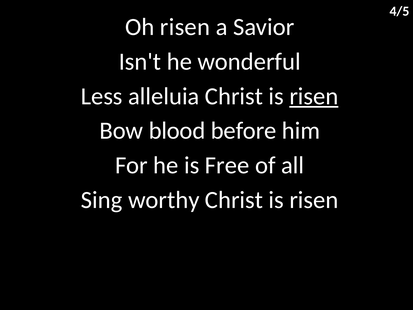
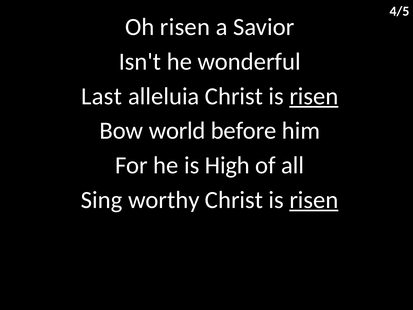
Less: Less -> Last
blood: blood -> world
Free: Free -> High
risen at (314, 200) underline: none -> present
